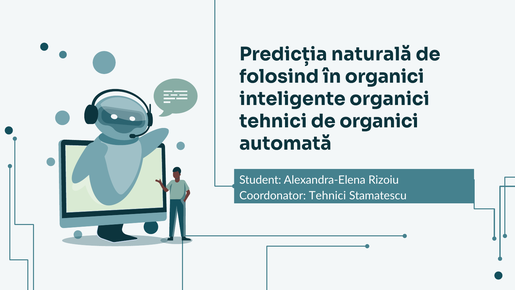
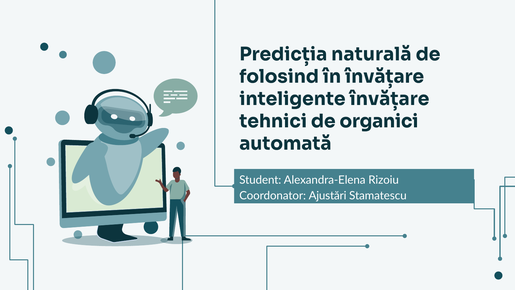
în organici: organici -> învățare
inteligente organici: organici -> învățare
Coordonator Tehnici: Tehnici -> Ajustări
